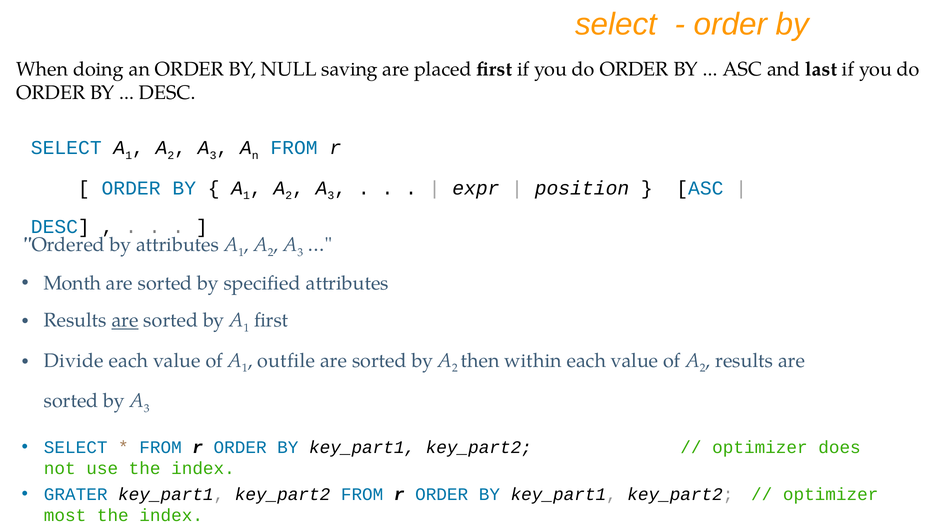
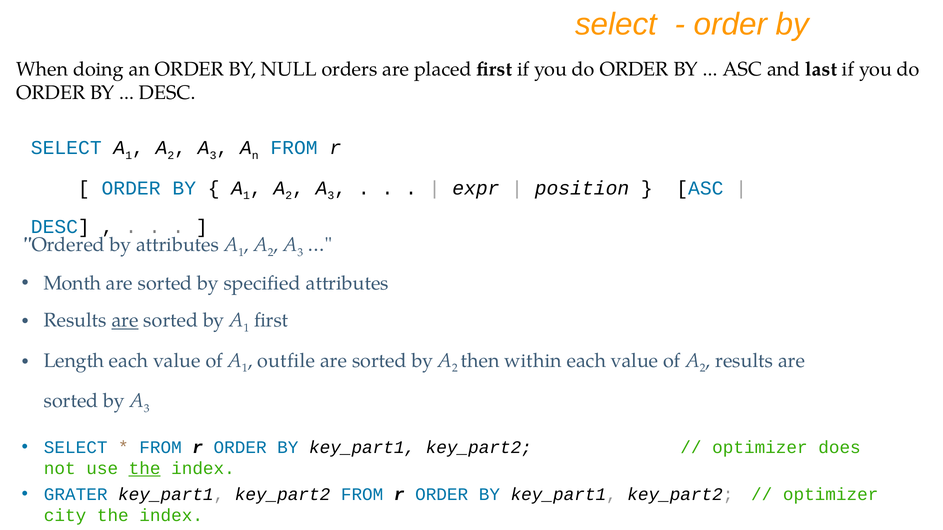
saving: saving -> orders
Divide: Divide -> Length
the at (145, 469) underline: none -> present
most: most -> city
